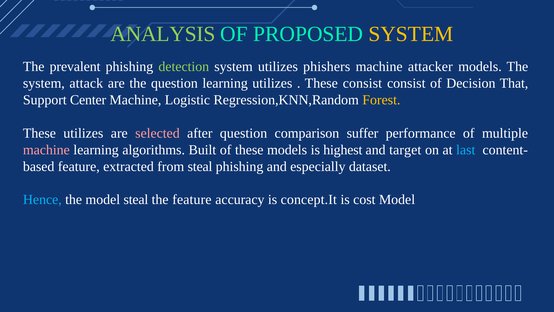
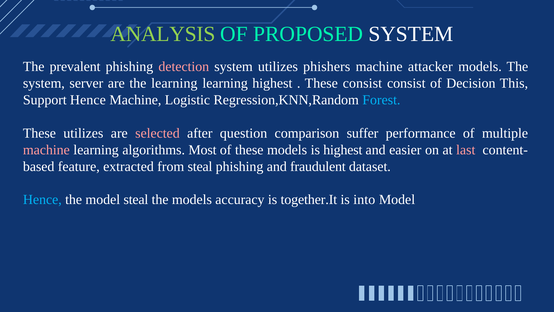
SYSTEM at (411, 34) colour: yellow -> white
detection colour: light green -> pink
attack: attack -> server
the question: question -> learning
learning utilizes: utilizes -> highest
That: That -> This
Support Center: Center -> Hence
Forest colour: yellow -> light blue
Built: Built -> Most
target: target -> easier
last colour: light blue -> pink
especially: especially -> fraudulent
the feature: feature -> models
concept.It: concept.It -> together.It
cost: cost -> into
